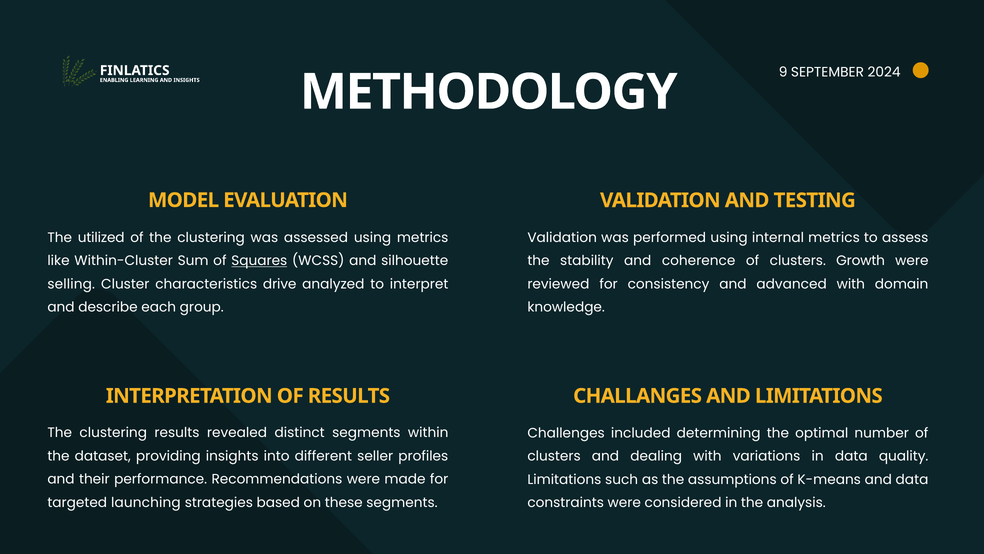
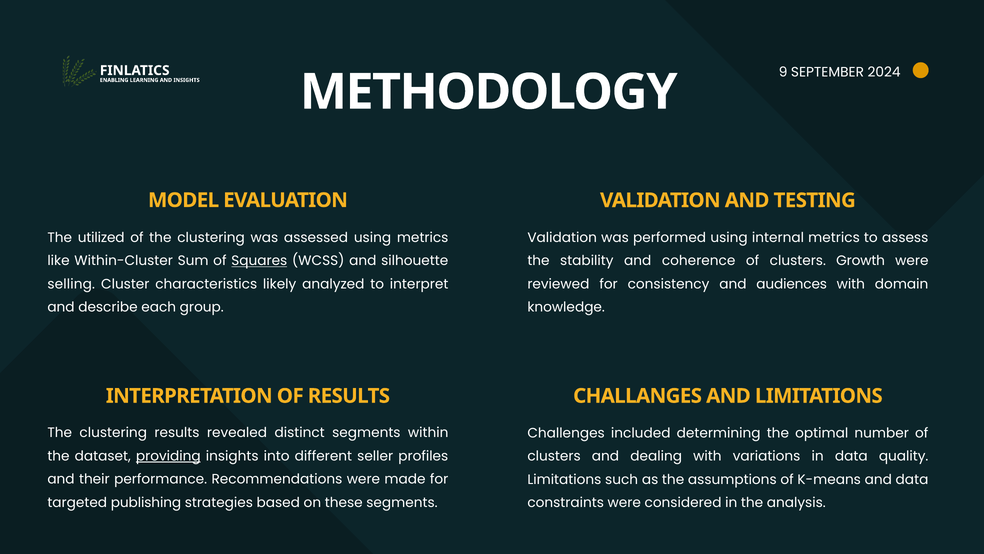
drive: drive -> likely
advanced: advanced -> audiences
providing underline: none -> present
launching: launching -> publishing
